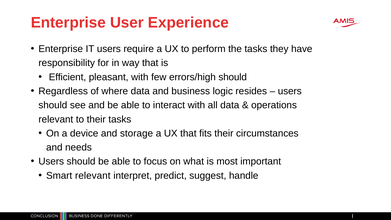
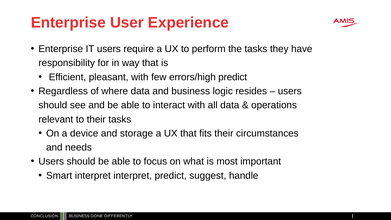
errors/high should: should -> predict
Smart relevant: relevant -> interpret
